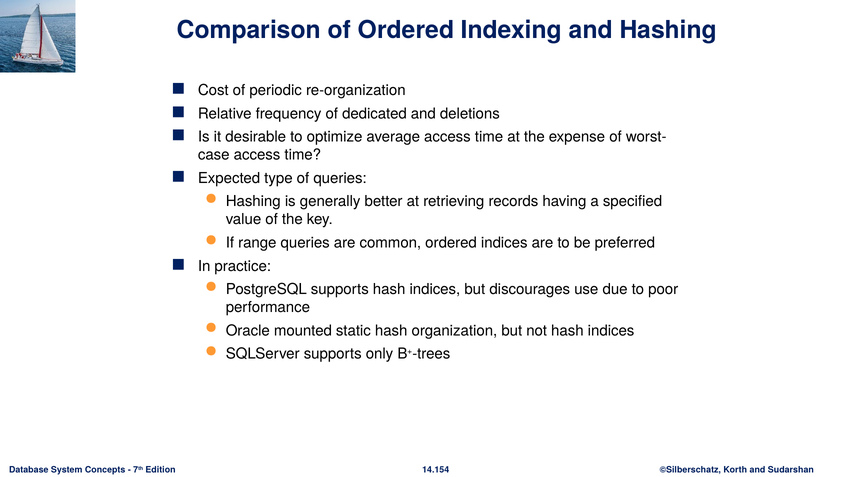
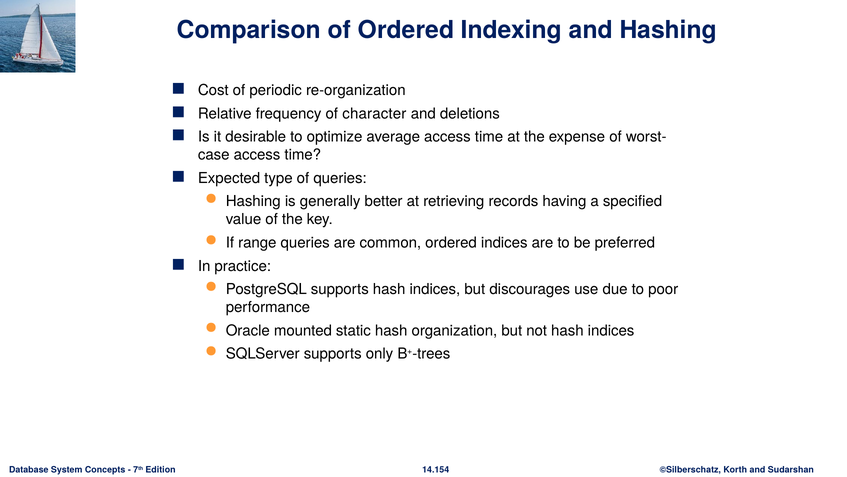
dedicated: dedicated -> character
